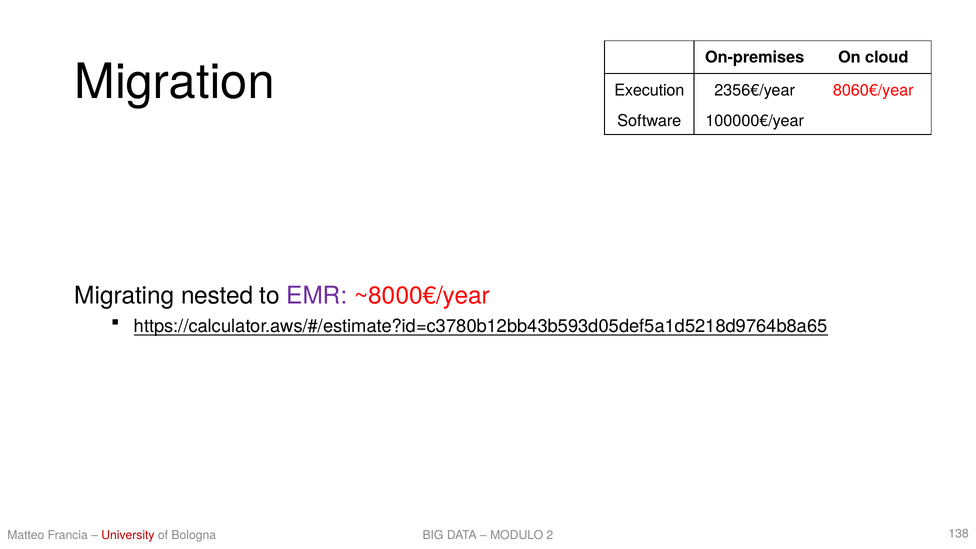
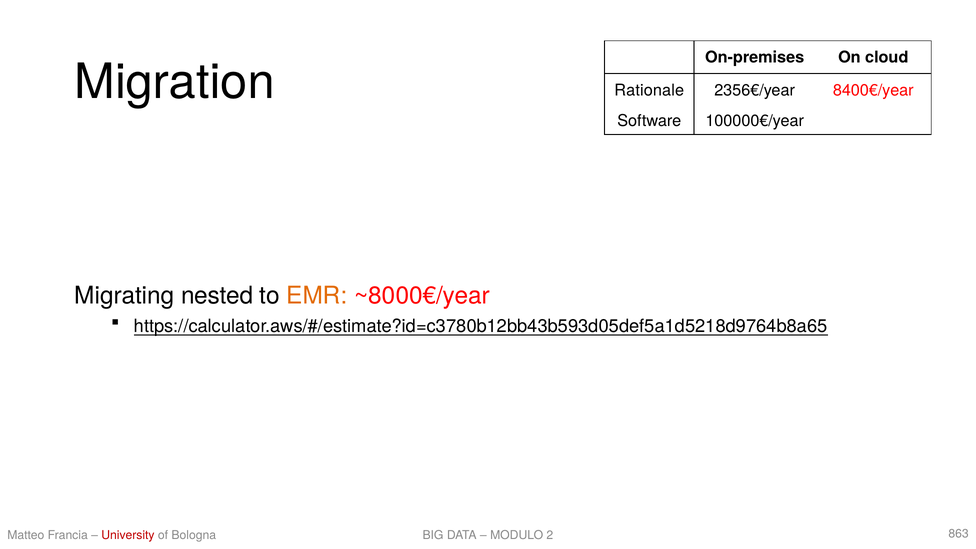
Execution: Execution -> Rationale
8060€/year: 8060€/year -> 8400€/year
EMR colour: purple -> orange
138: 138 -> 863
